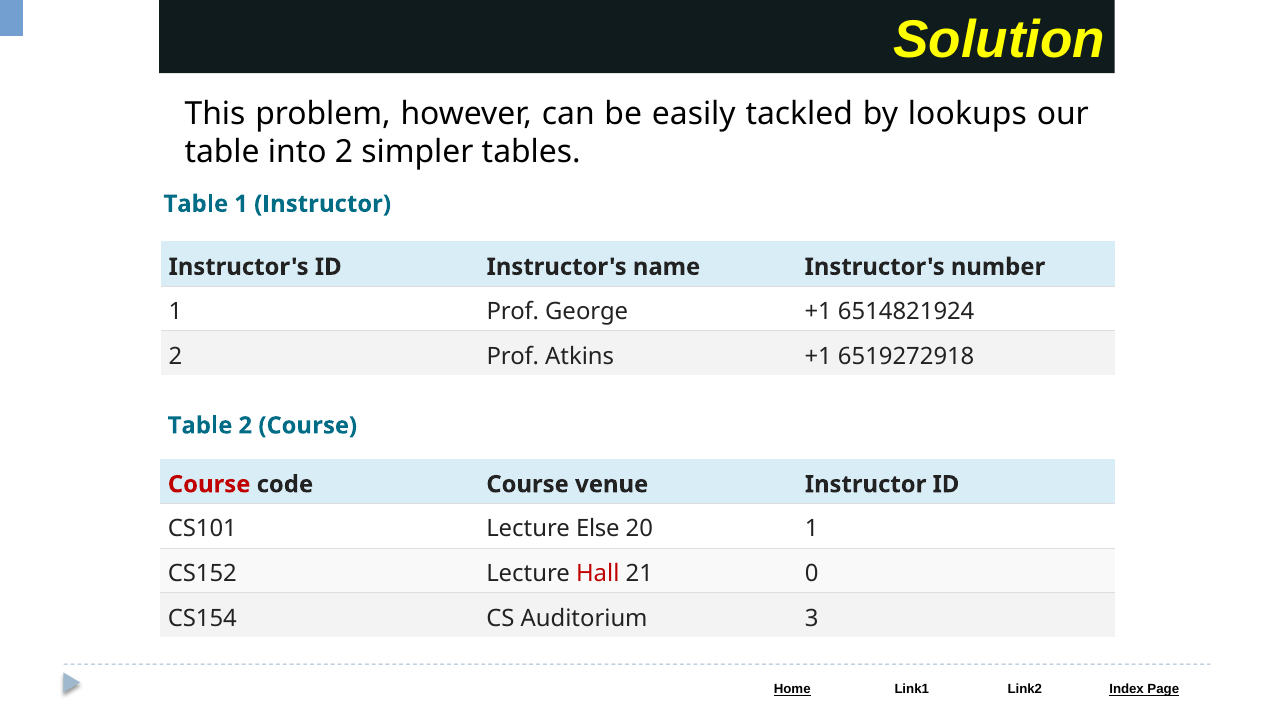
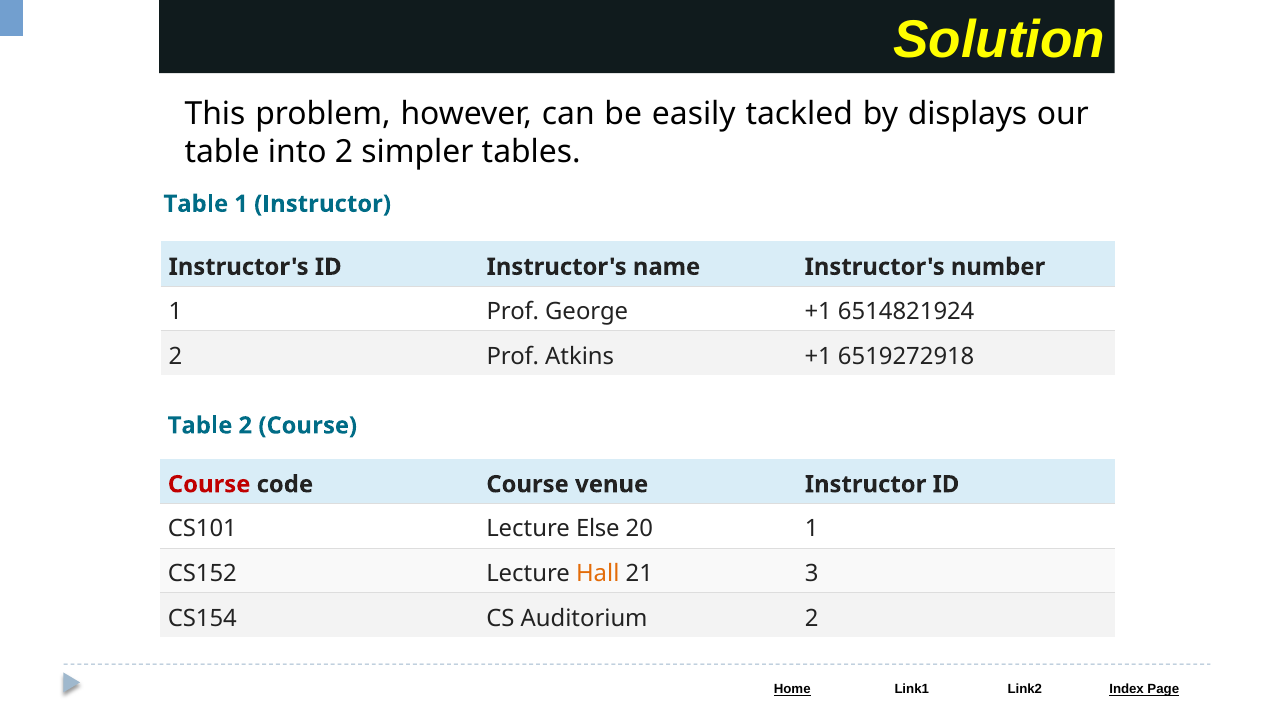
lookups: lookups -> displays
Hall colour: red -> orange
0: 0 -> 3
Auditorium 3: 3 -> 2
